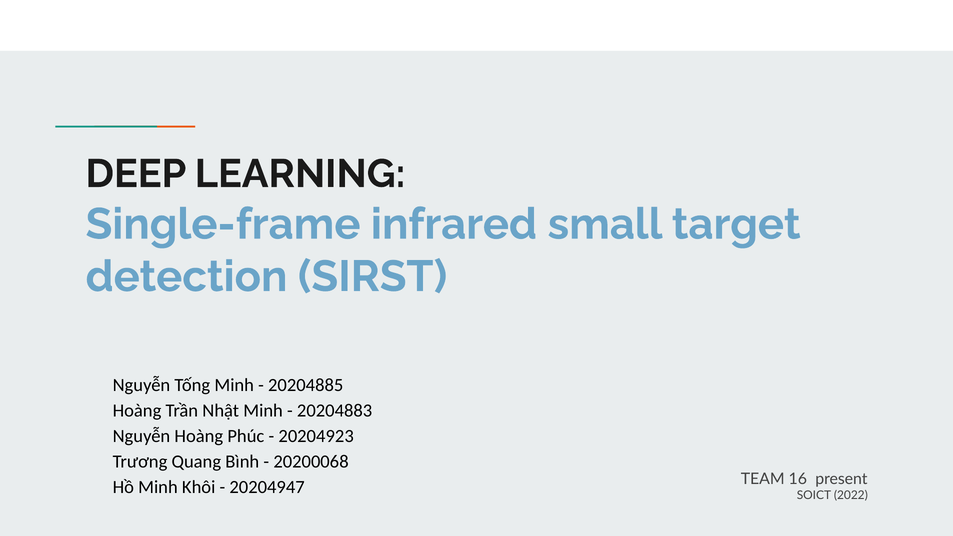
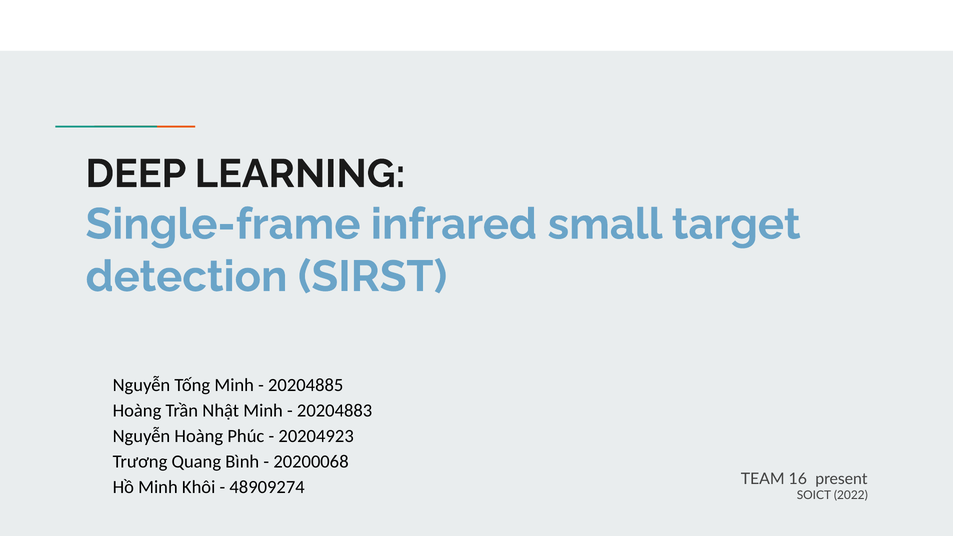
20204947: 20204947 -> 48909274
